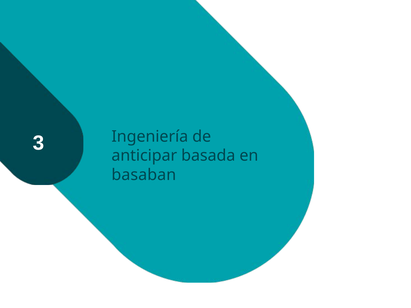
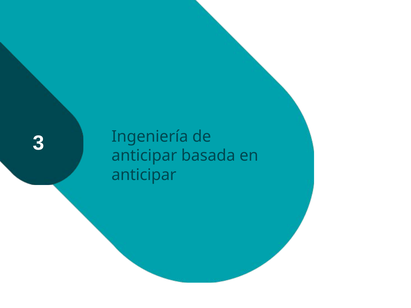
basaban at (144, 175): basaban -> anticipar
